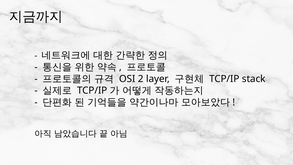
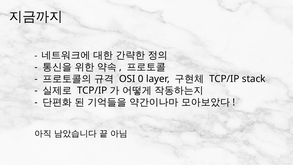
2: 2 -> 0
